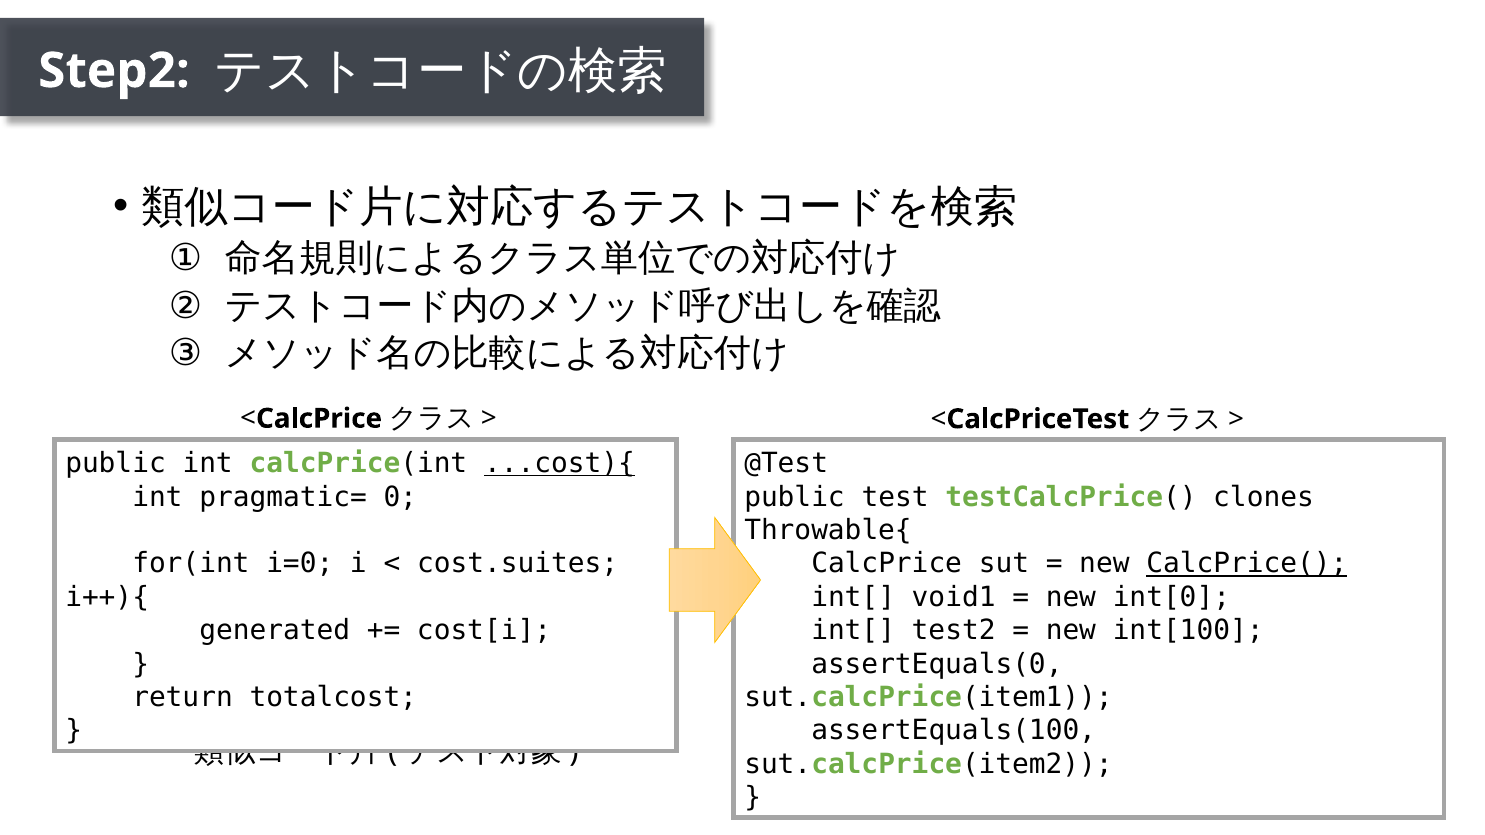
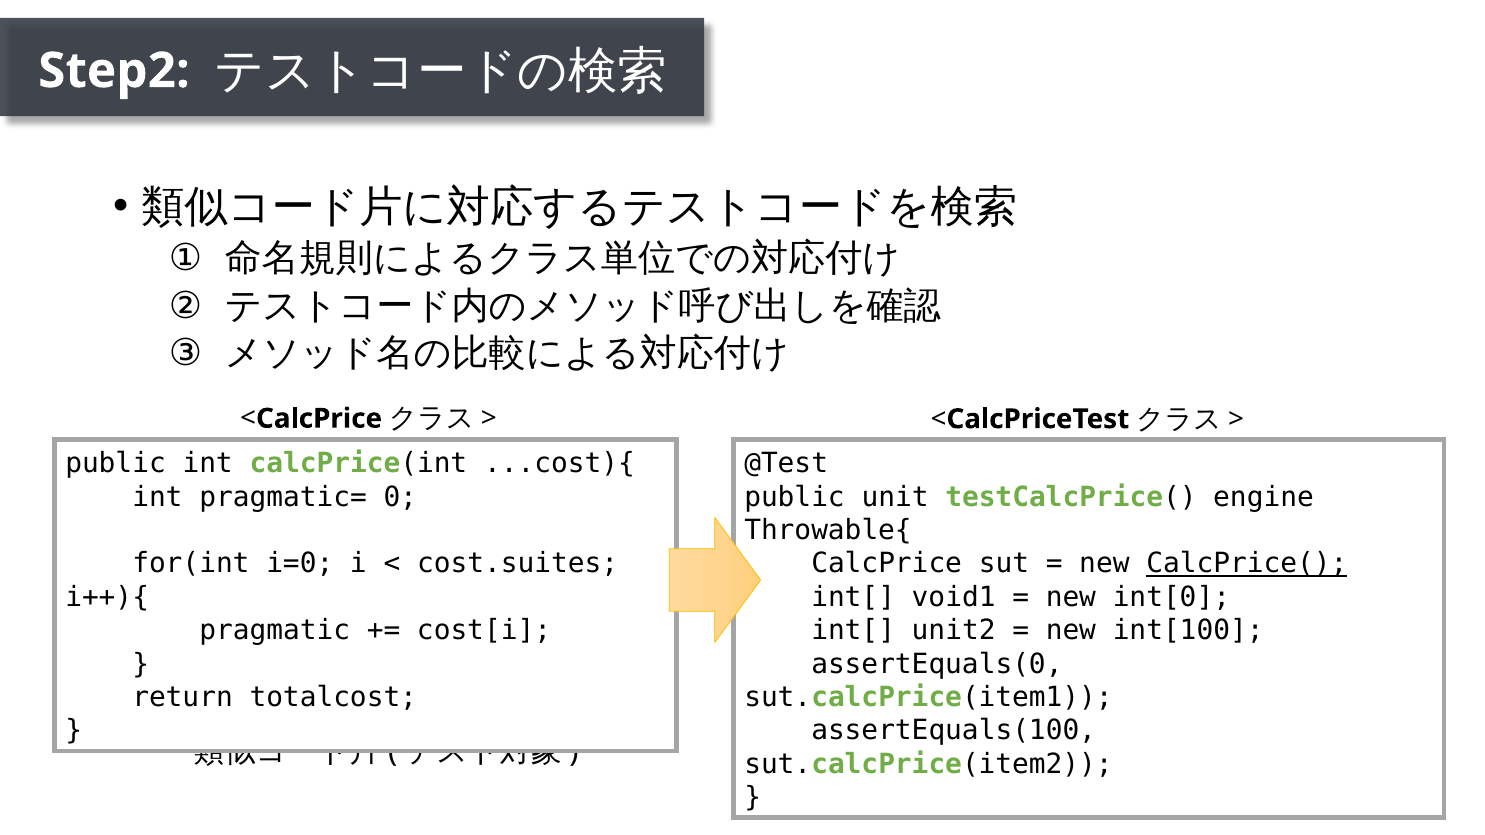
...cost){ underline: present -> none
test: test -> unit
clones: clones -> engine
generated: generated -> pragmatic
test2: test2 -> unit2
